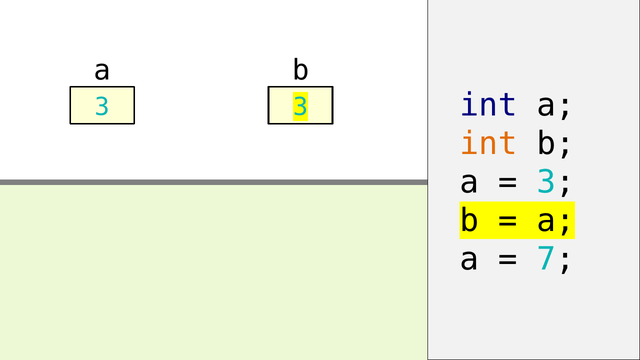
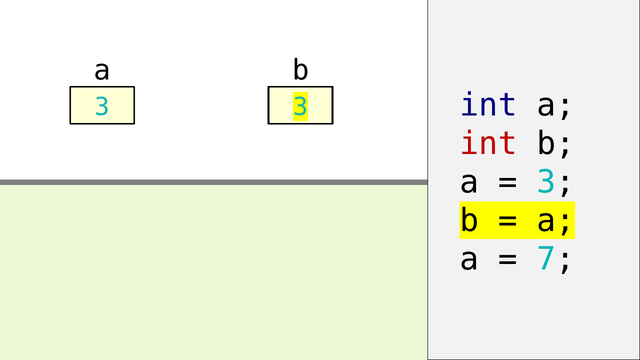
int at (489, 144) colour: orange -> red
